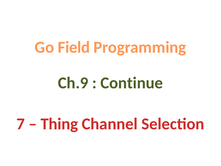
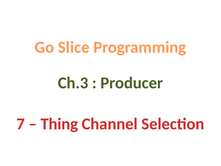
Field: Field -> Slice
Ch.9: Ch.9 -> Ch.3
Continue: Continue -> Producer
